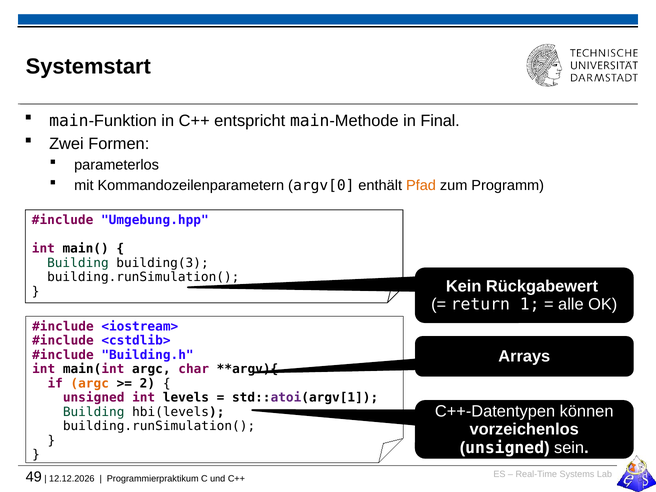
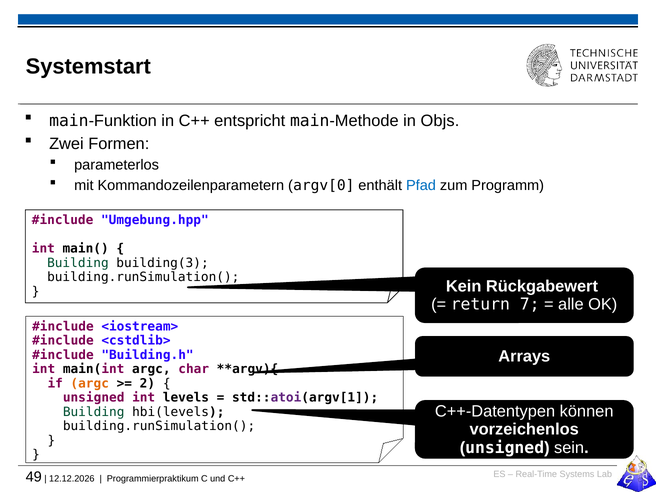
Final: Final -> Objs
Pfad colour: orange -> blue
1: 1 -> 7
